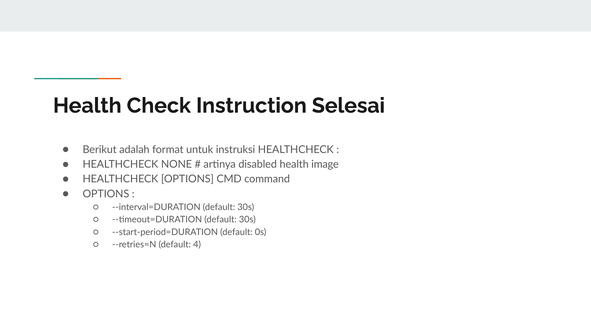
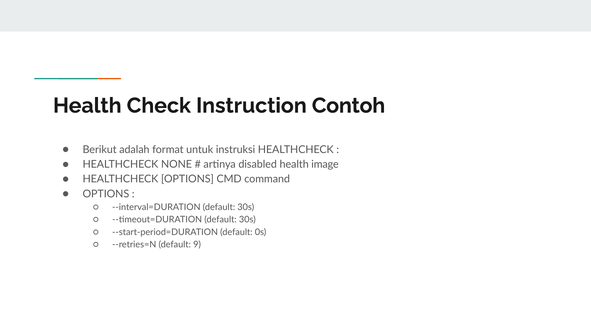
Selesai: Selesai -> Contoh
4: 4 -> 9
